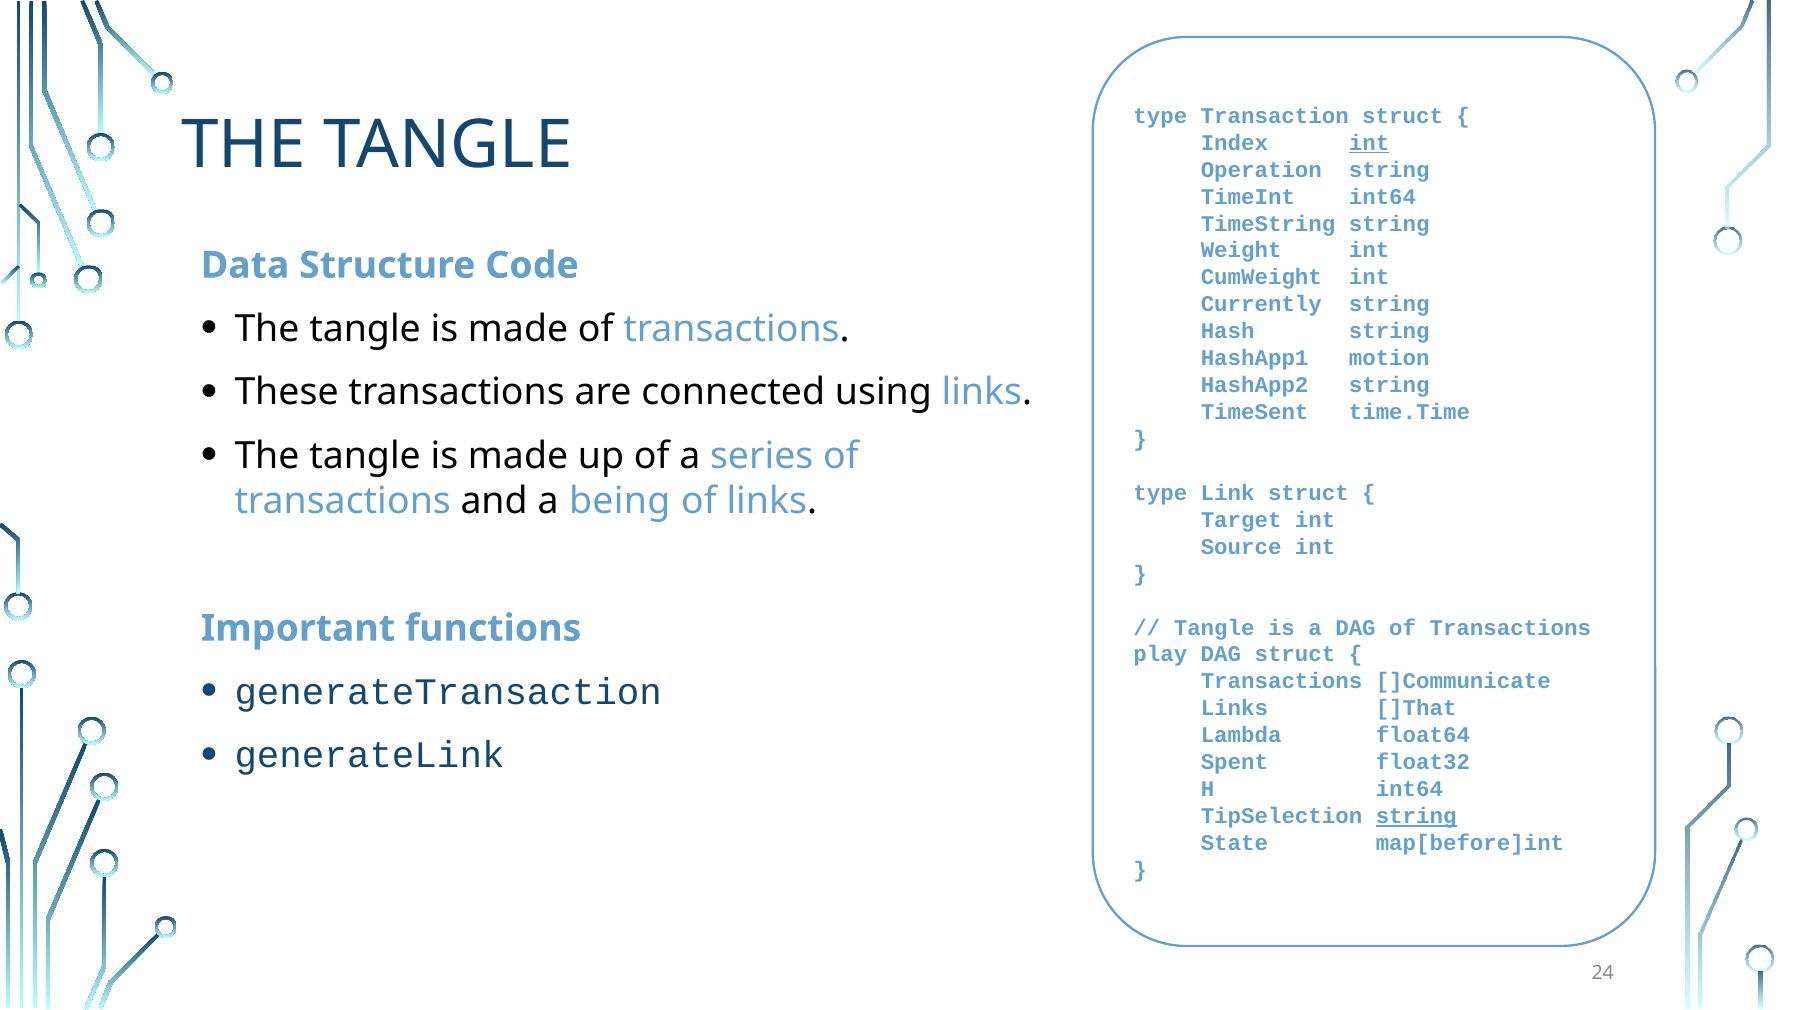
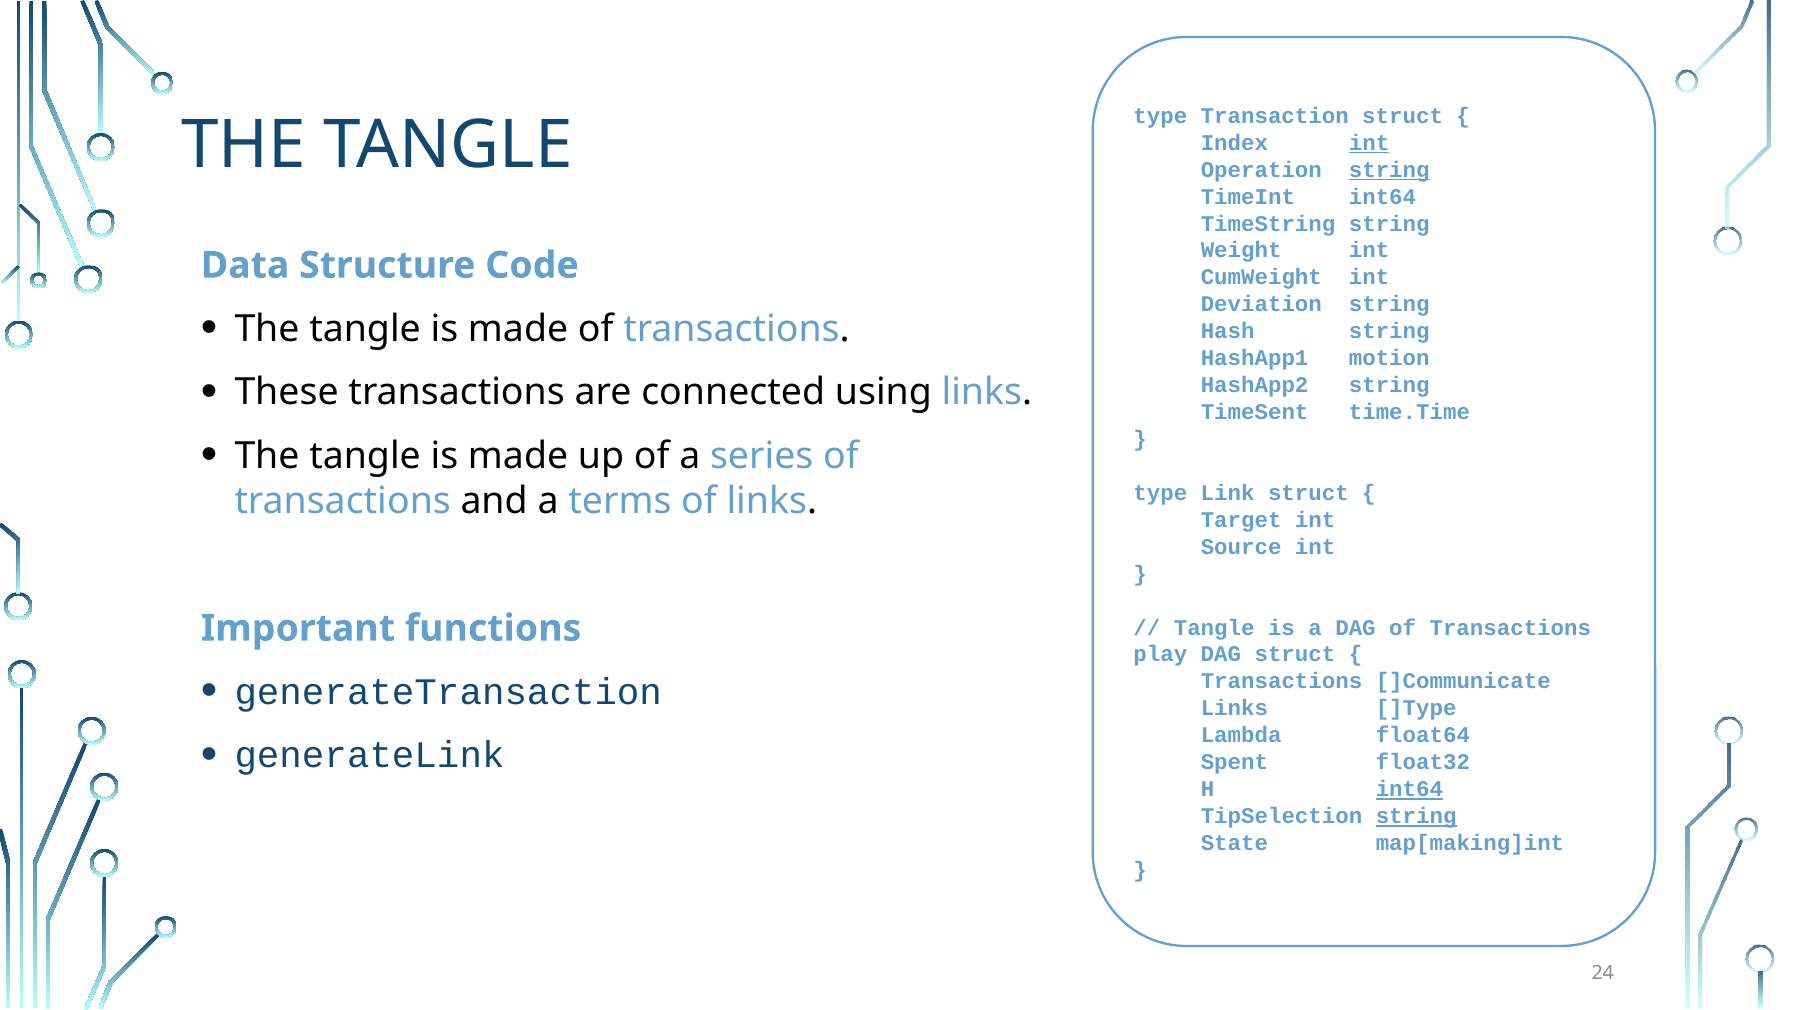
string at (1389, 170) underline: none -> present
Currently: Currently -> Deviation
being: being -> terms
]That: ]That -> ]Type
int64 at (1409, 789) underline: none -> present
map[before]int: map[before]int -> map[making]int
